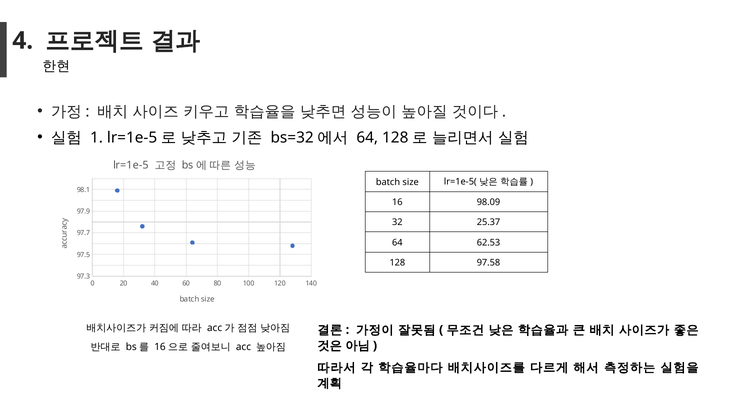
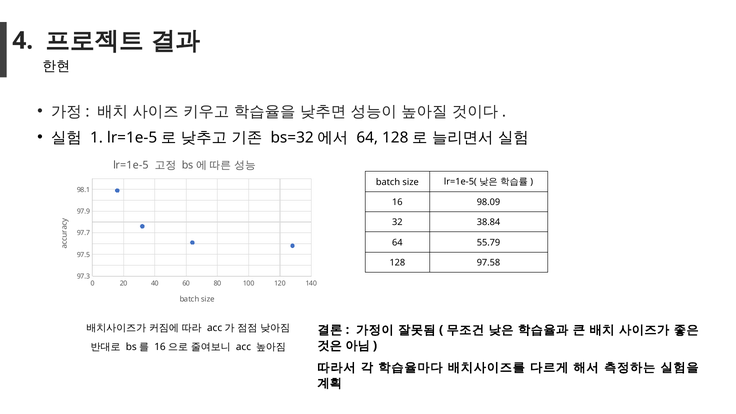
25.37: 25.37 -> 38.84
62.53: 62.53 -> 55.79
